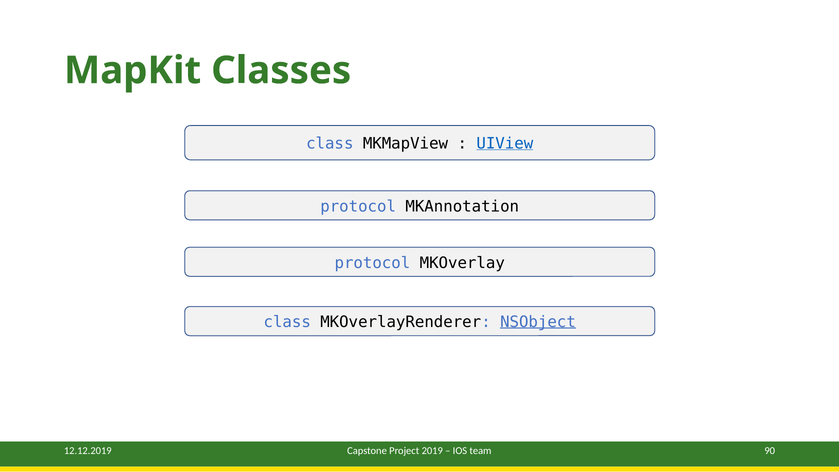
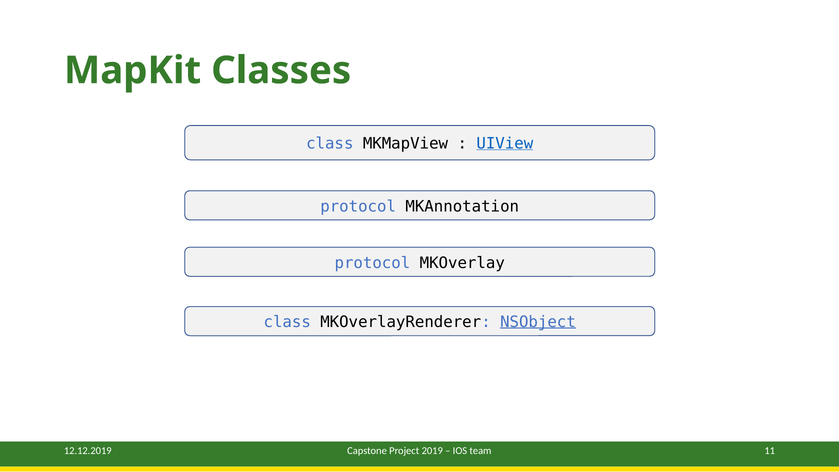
90: 90 -> 11
